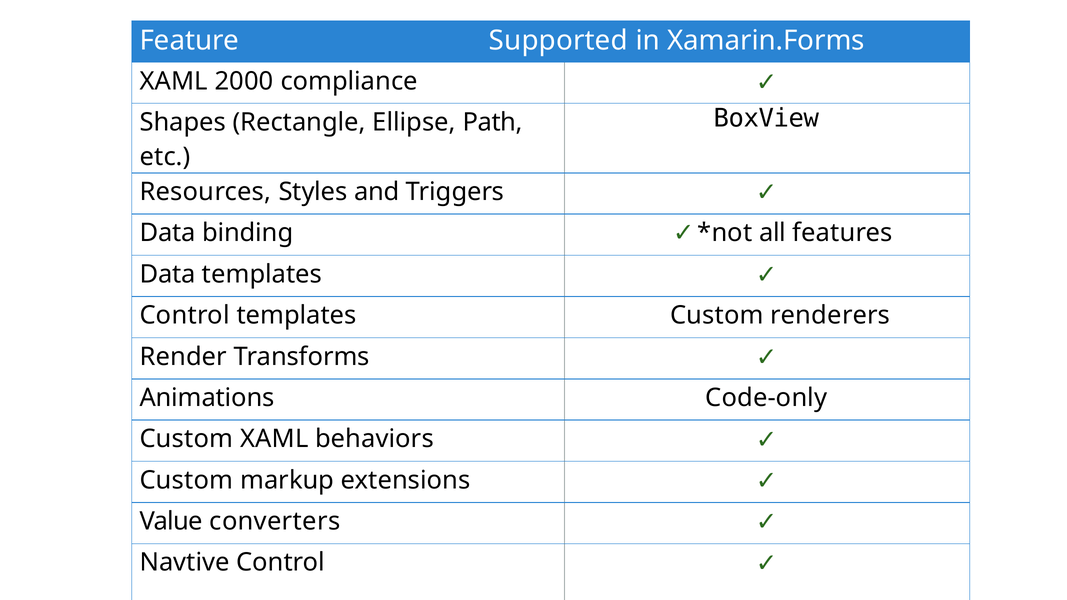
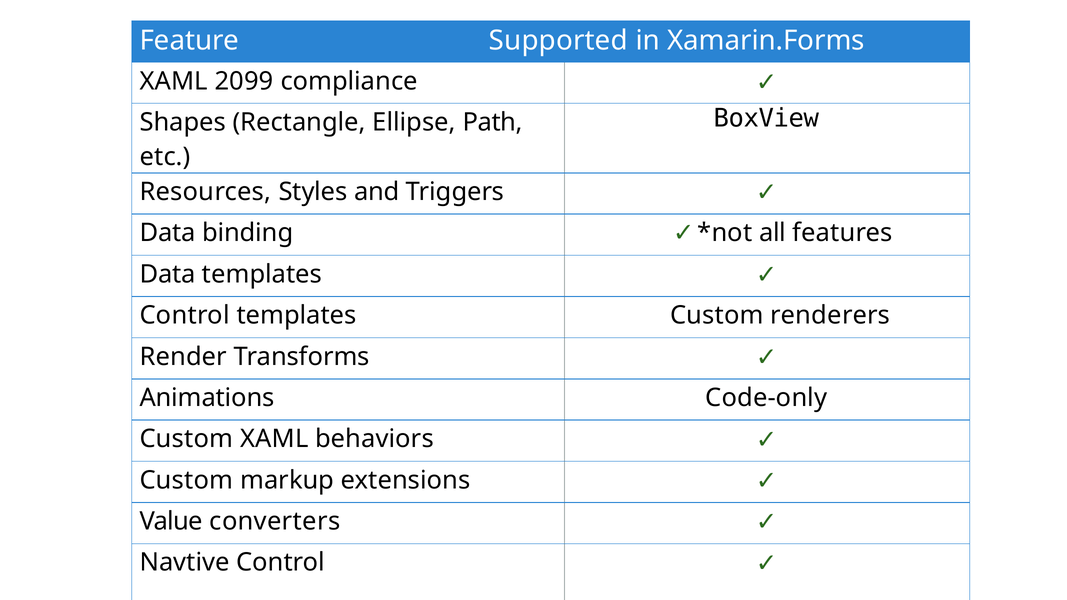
2000: 2000 -> 2099
